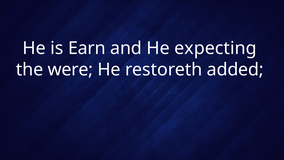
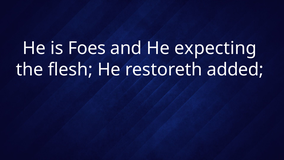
Earn: Earn -> Foes
were: were -> flesh
